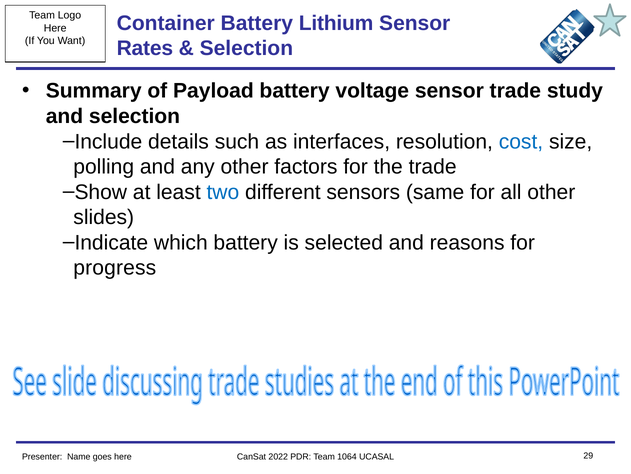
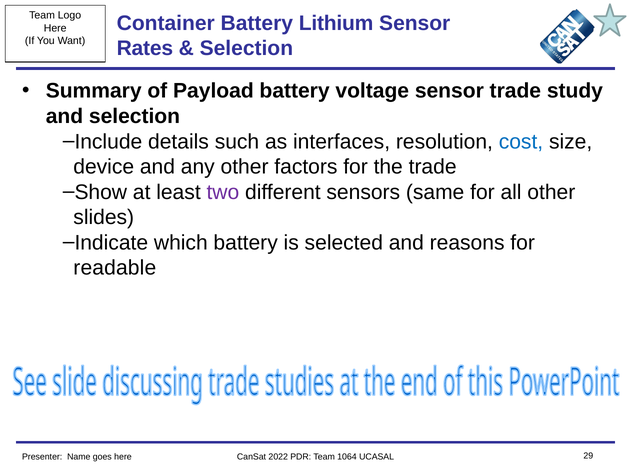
polling: polling -> device
two colour: blue -> purple
progress: progress -> readable
